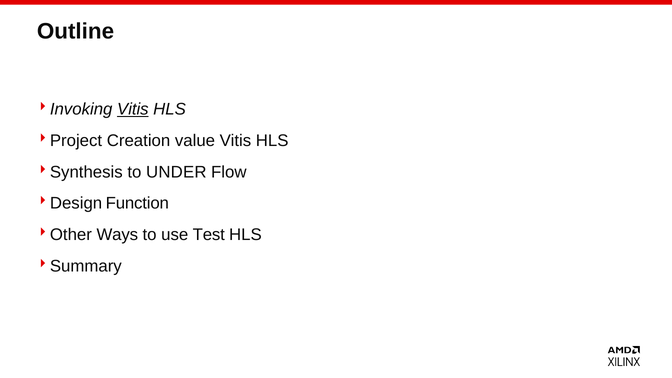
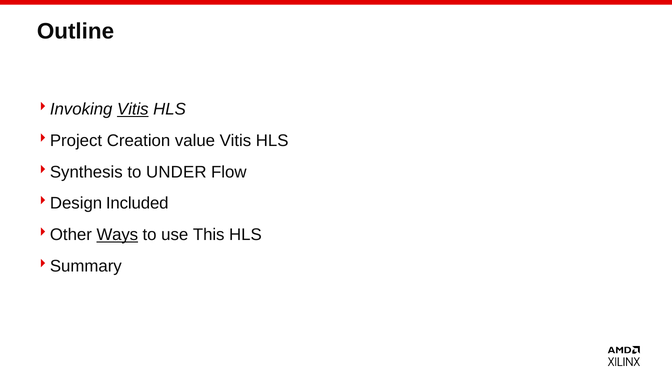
Function: Function -> Included
Ways underline: none -> present
Test: Test -> This
